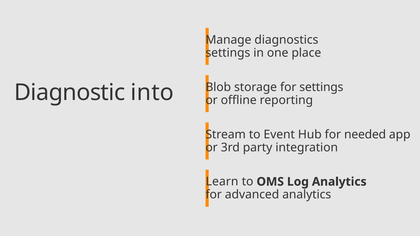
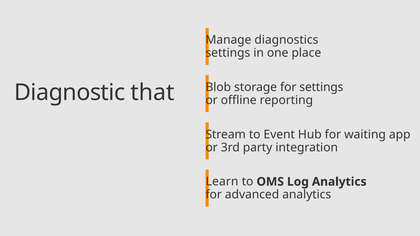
into: into -> that
needed: needed -> waiting
